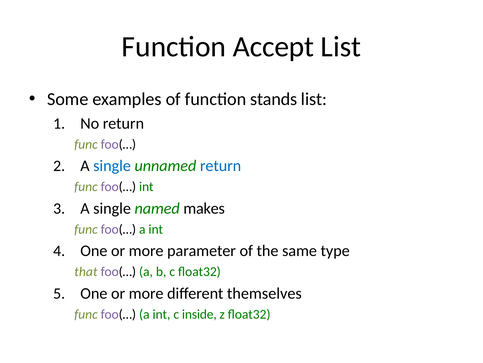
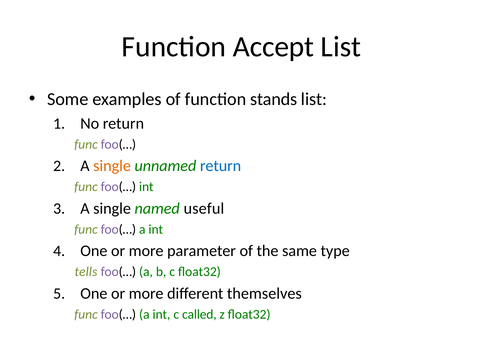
single at (112, 166) colour: blue -> orange
makes: makes -> useful
that: that -> tells
inside: inside -> called
